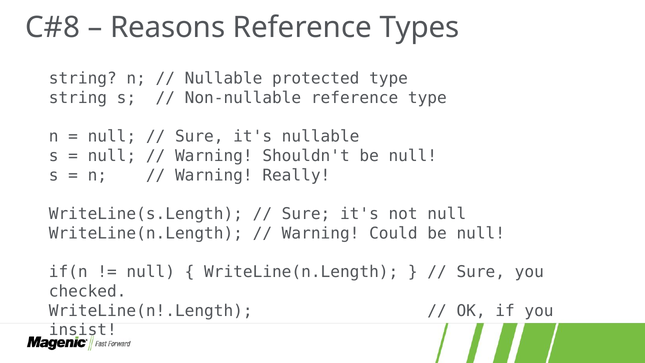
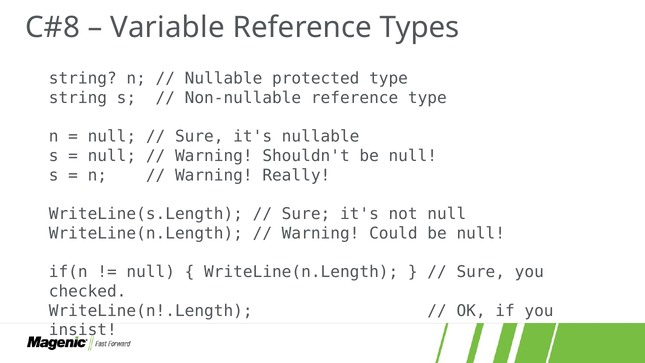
Reasons: Reasons -> Variable
